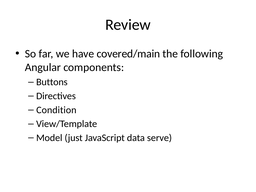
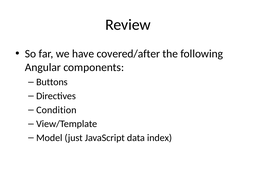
covered/main: covered/main -> covered/after
serve: serve -> index
